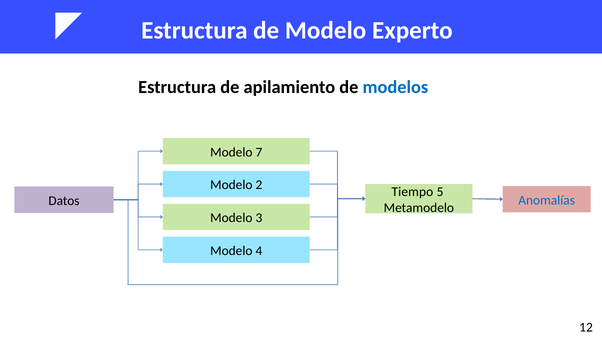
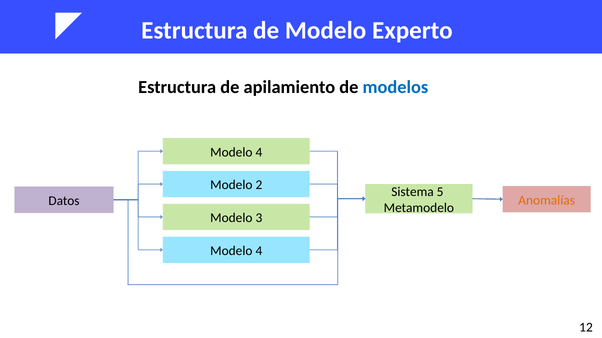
7 at (259, 152): 7 -> 4
Tiempo: Tiempo -> Sistema
Anomalías colour: blue -> orange
